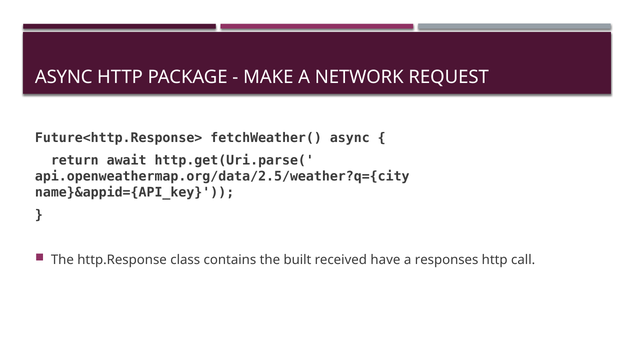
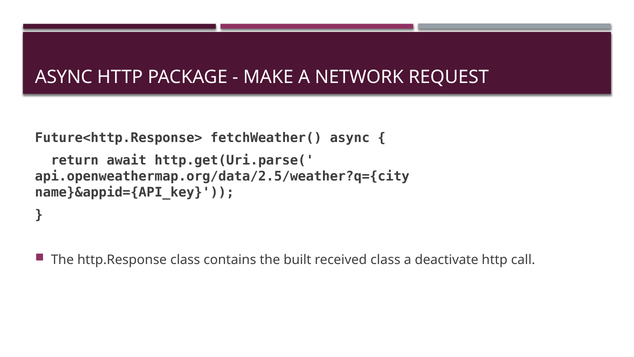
received have: have -> class
responses: responses -> deactivate
